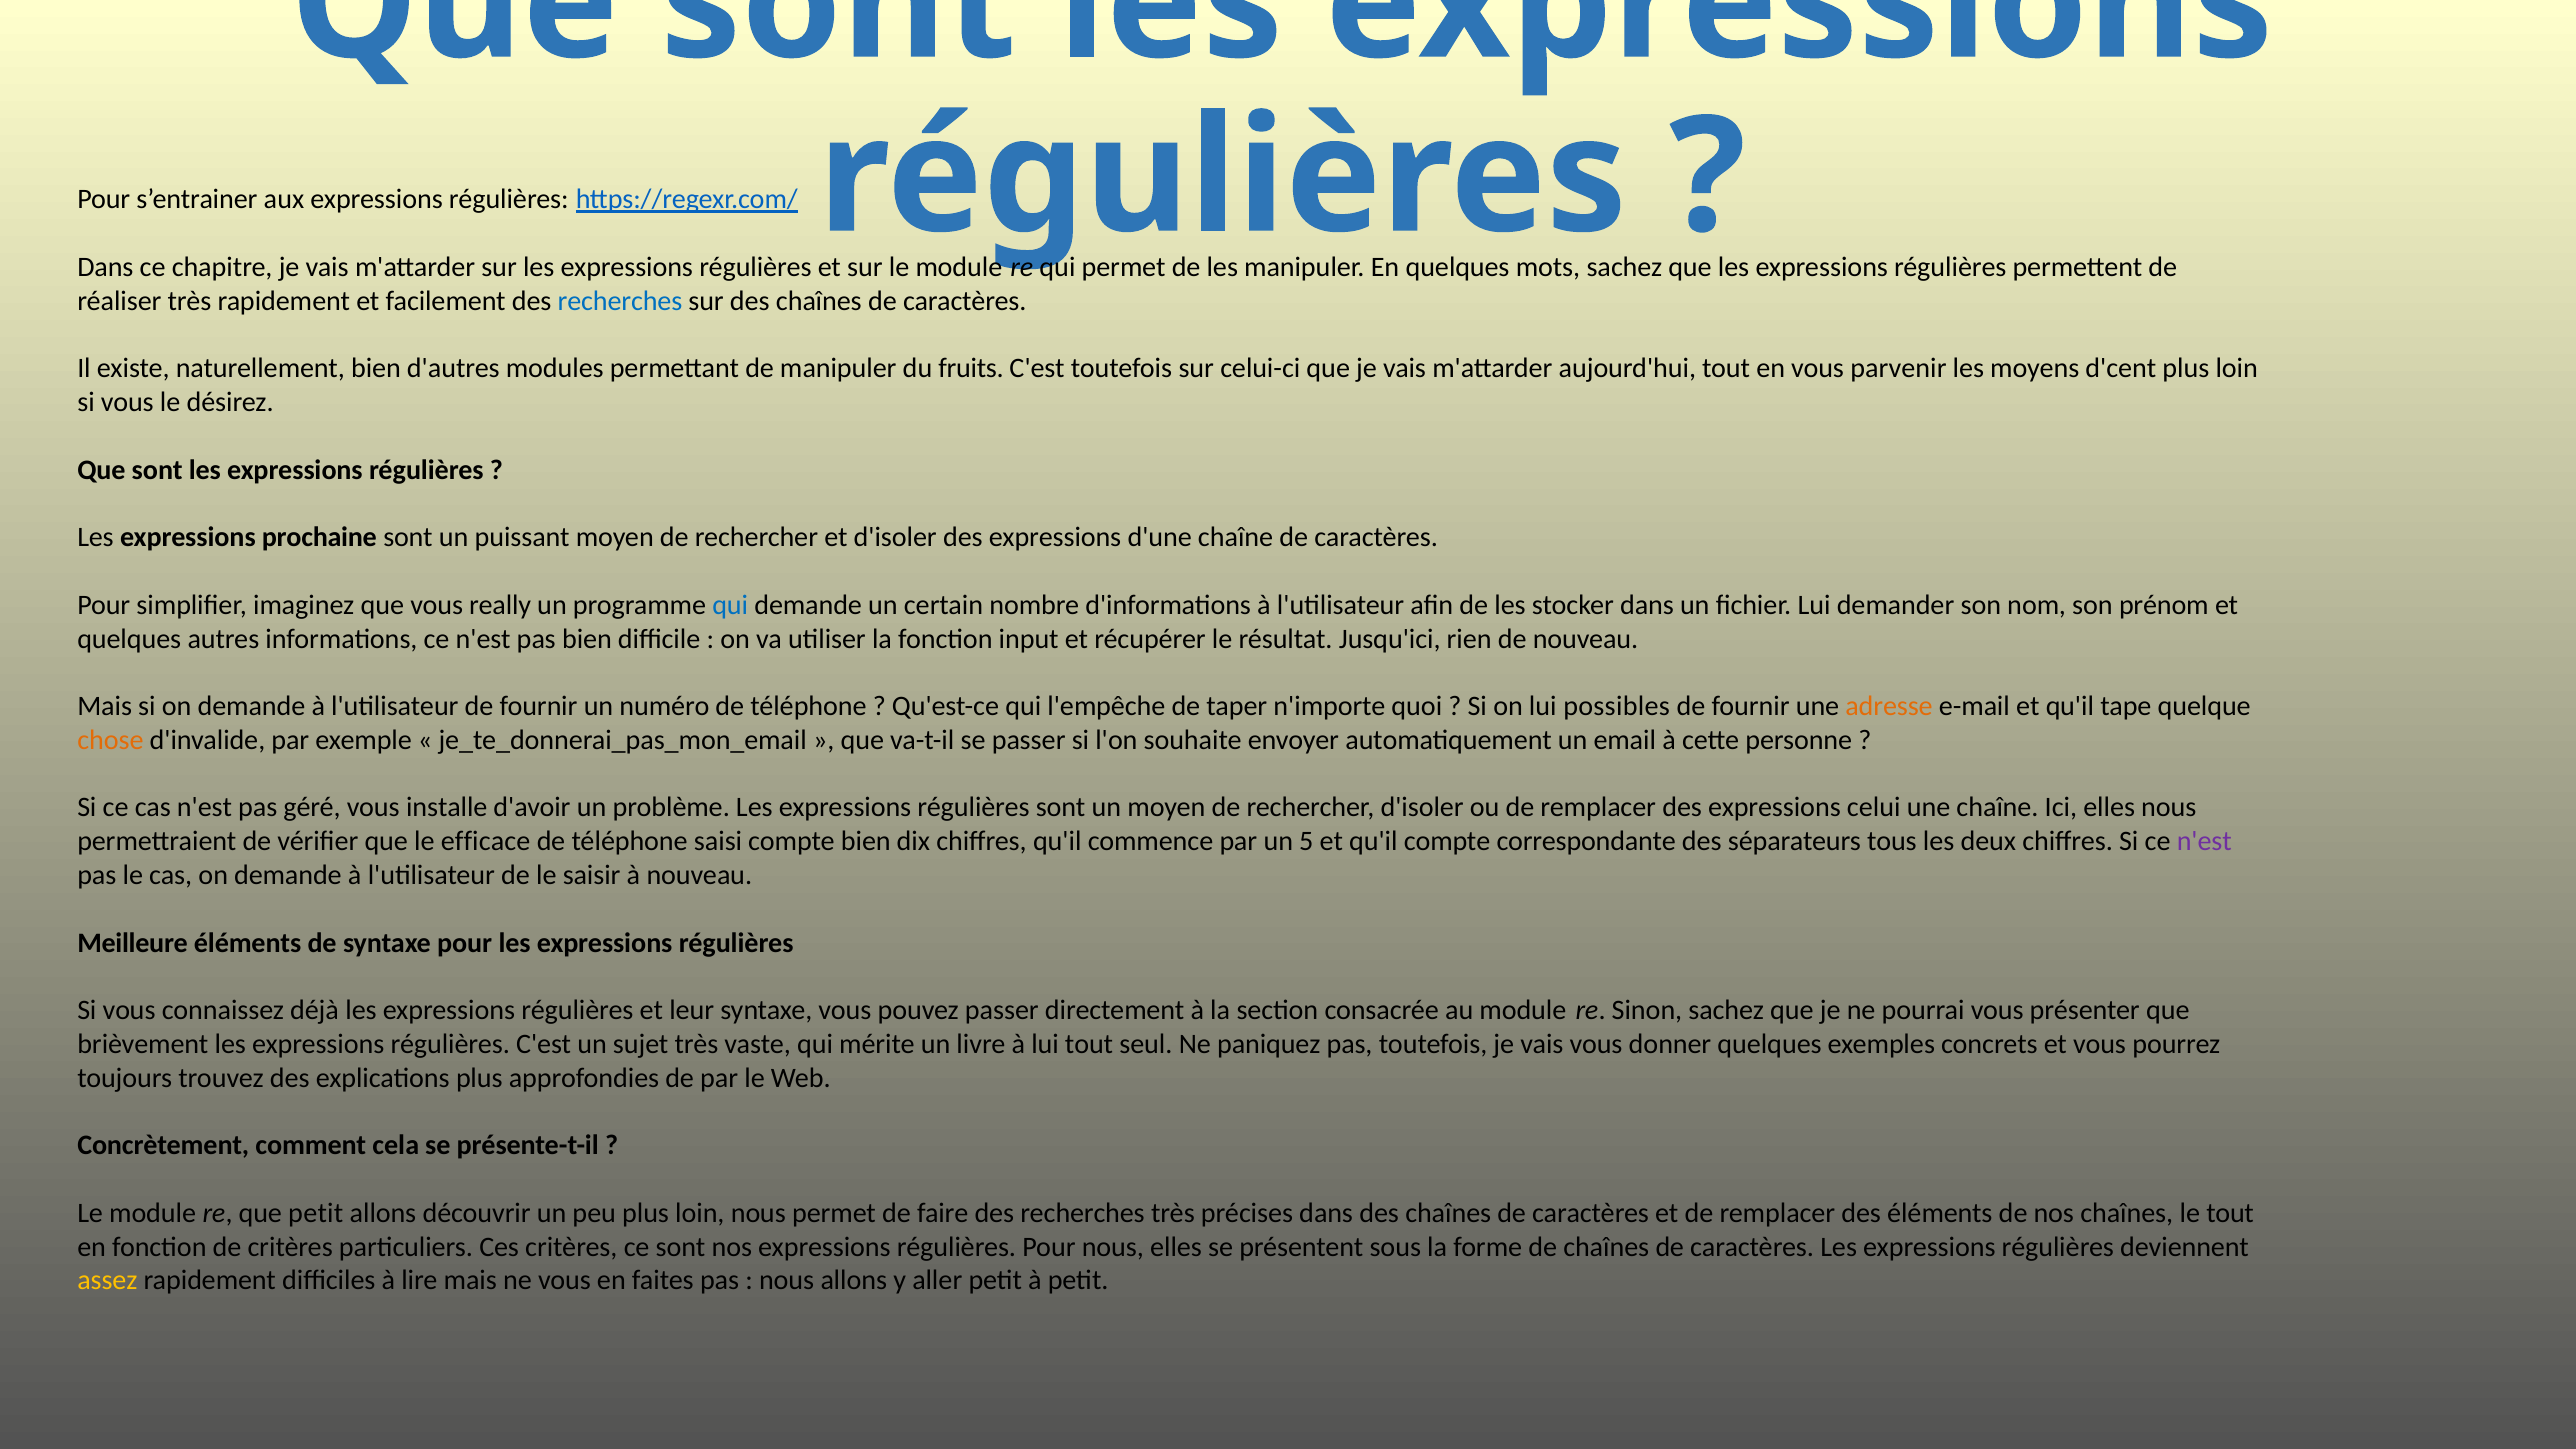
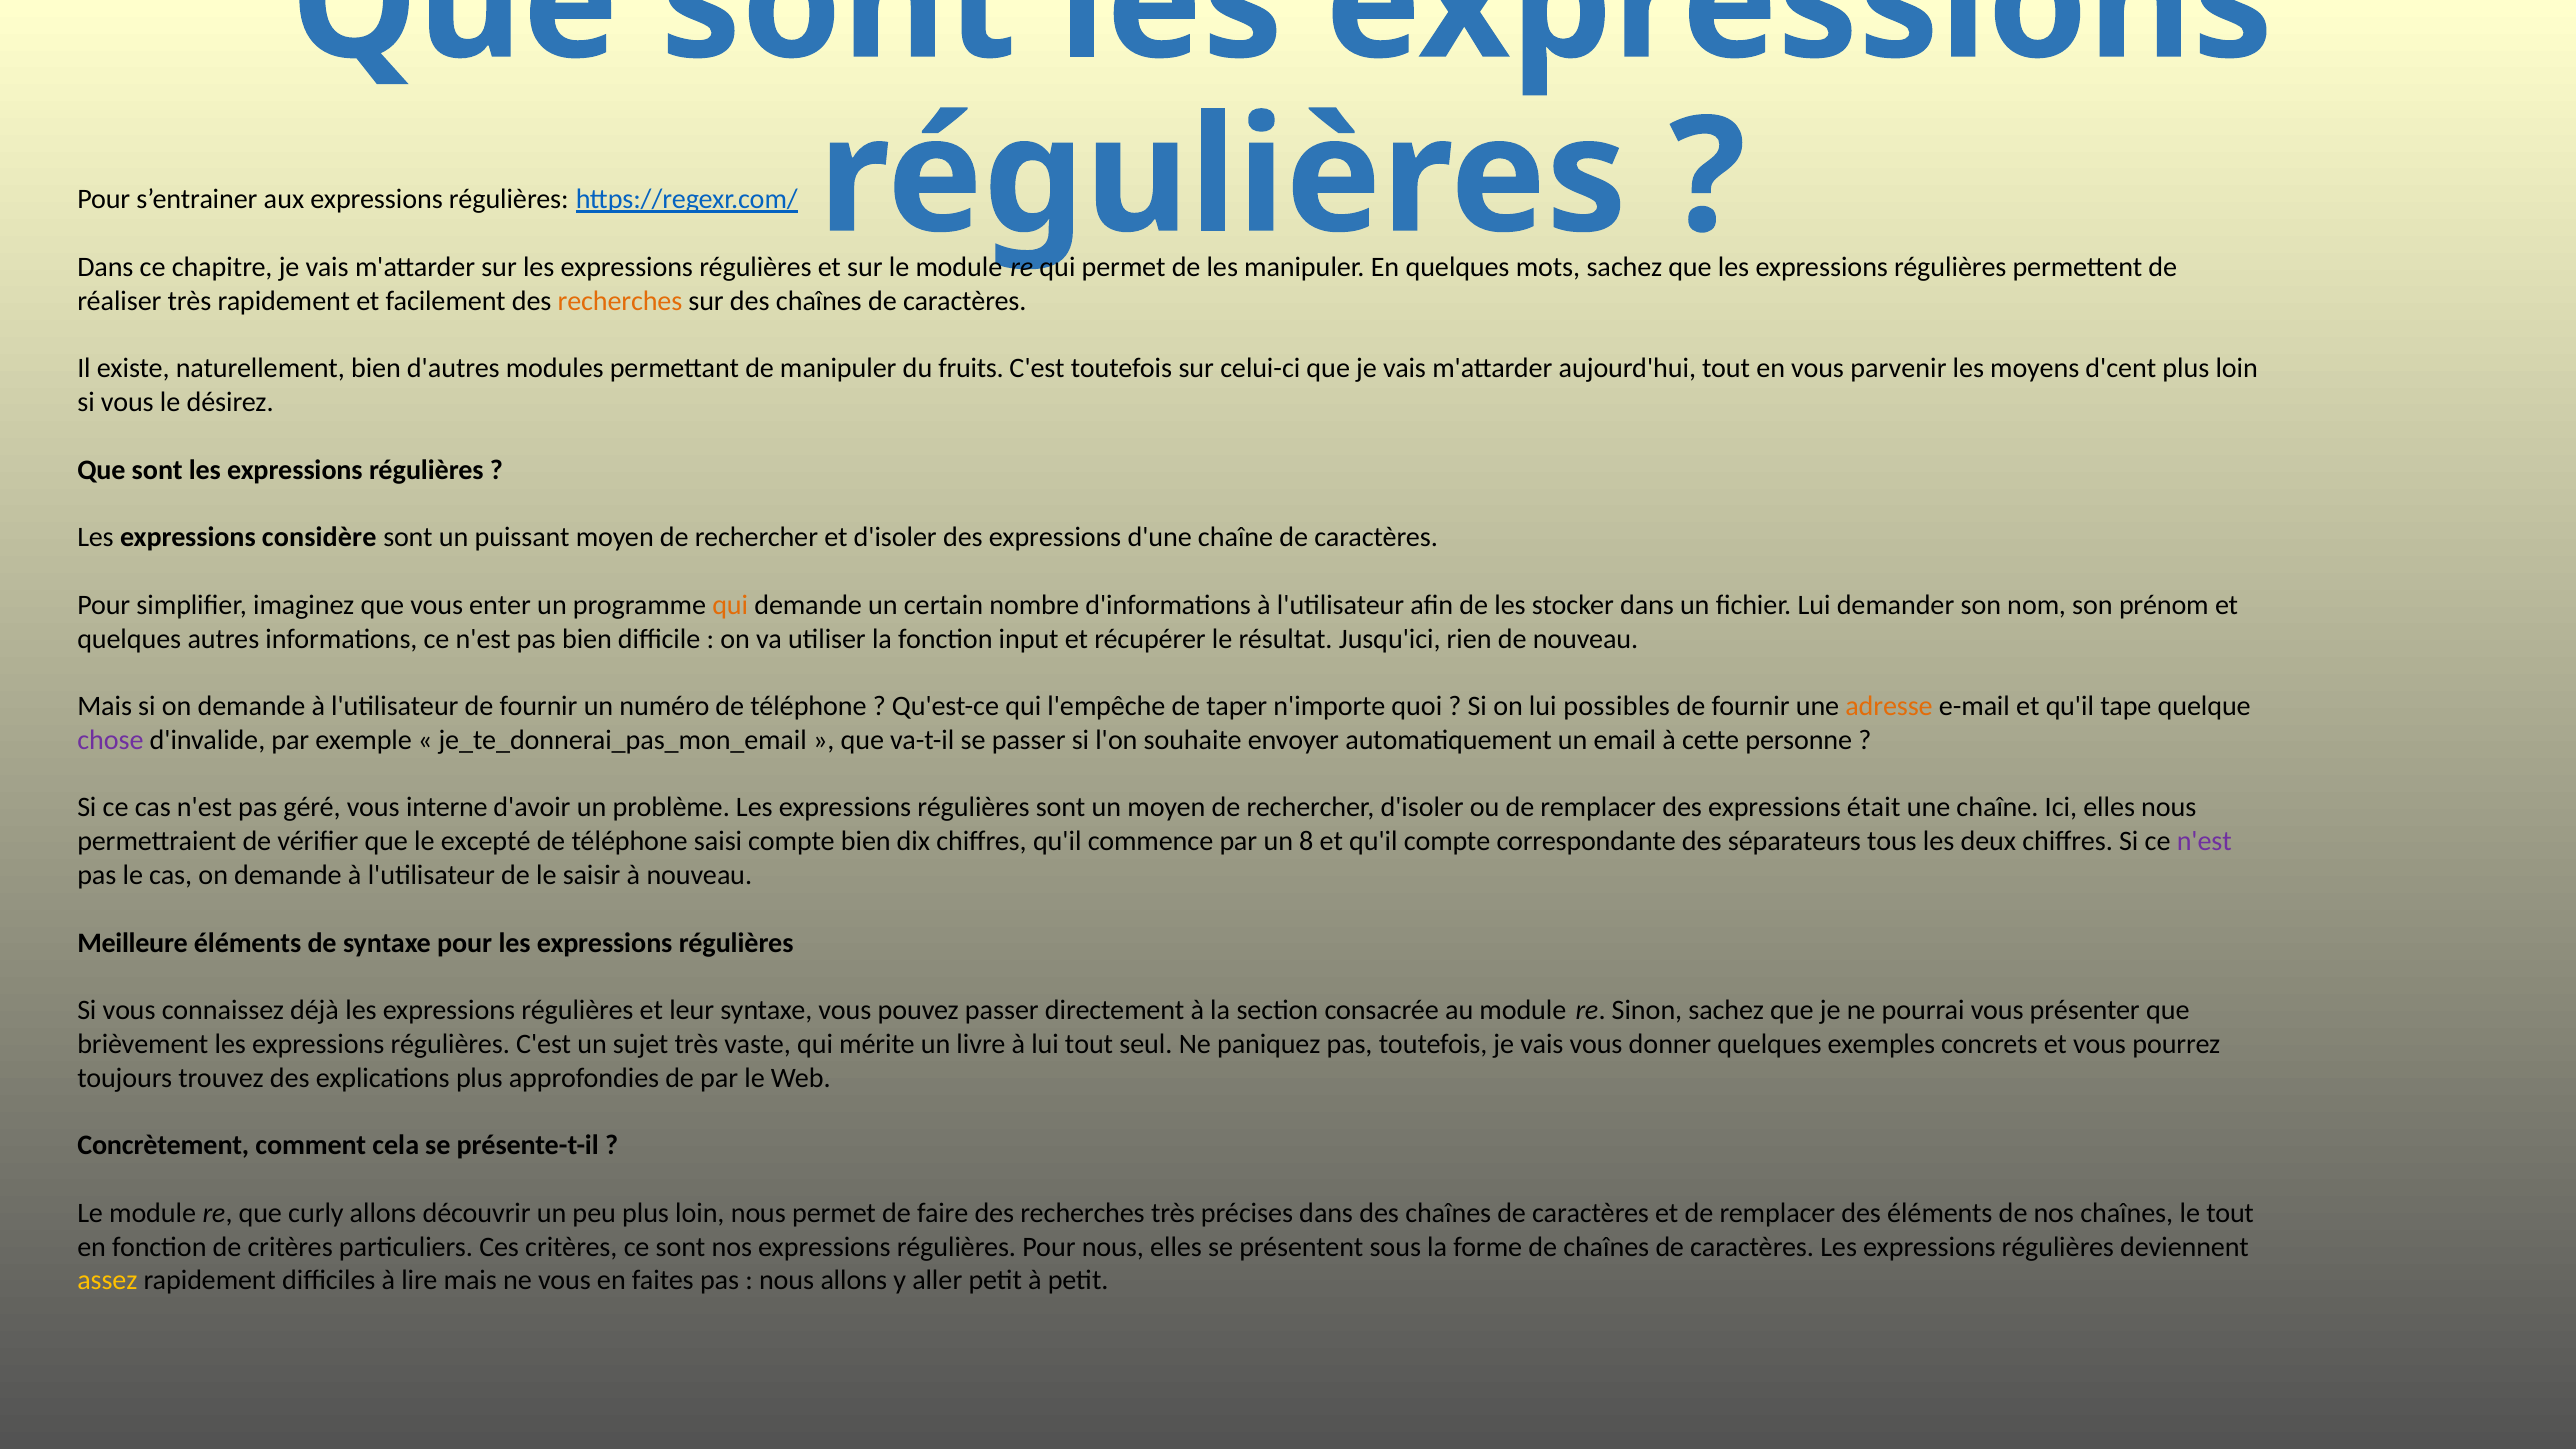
recherches at (620, 301) colour: blue -> orange
prochaine: prochaine -> considère
really: really -> enter
qui at (730, 605) colour: blue -> orange
chose colour: orange -> purple
installe: installe -> interne
celui: celui -> était
efficace: efficace -> excepté
5: 5 -> 8
que petit: petit -> curly
